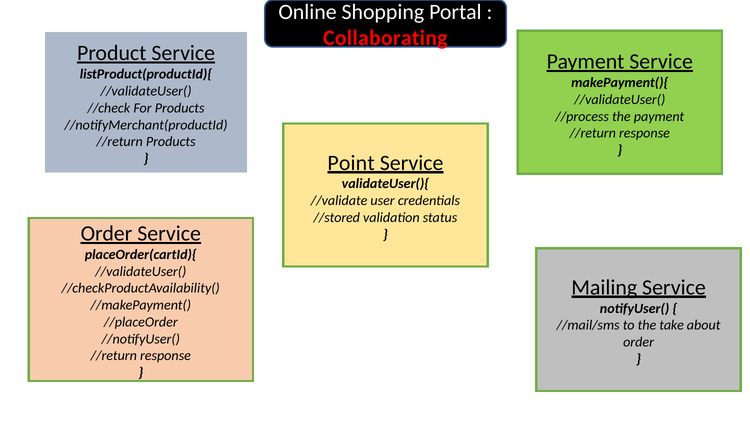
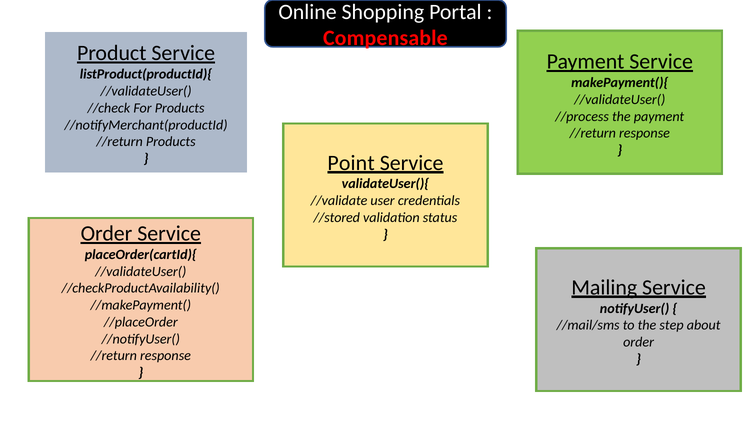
Collaborating: Collaborating -> Compensable
take: take -> step
